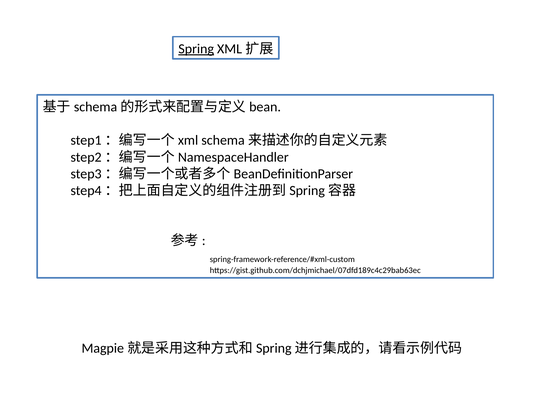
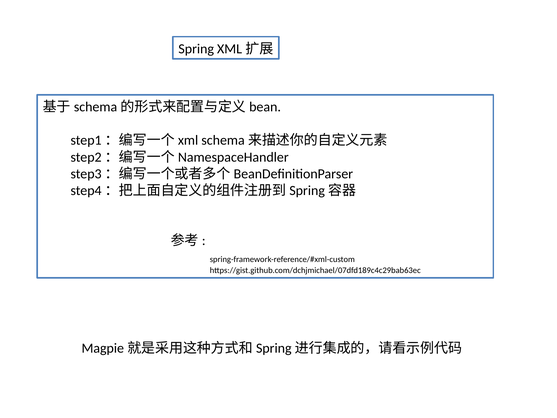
Spring underline: present -> none
